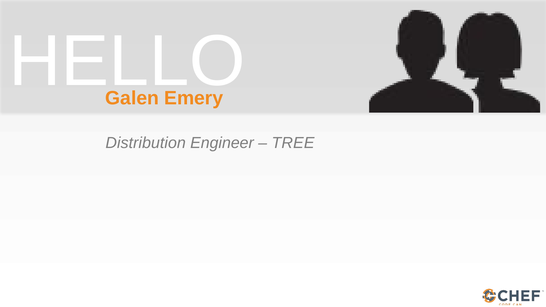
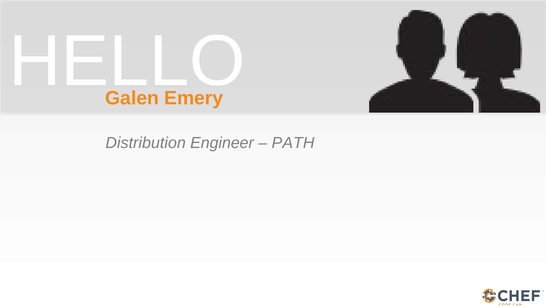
TREE: TREE -> PATH
